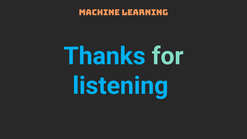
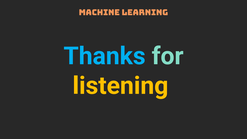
listening colour: light blue -> yellow
